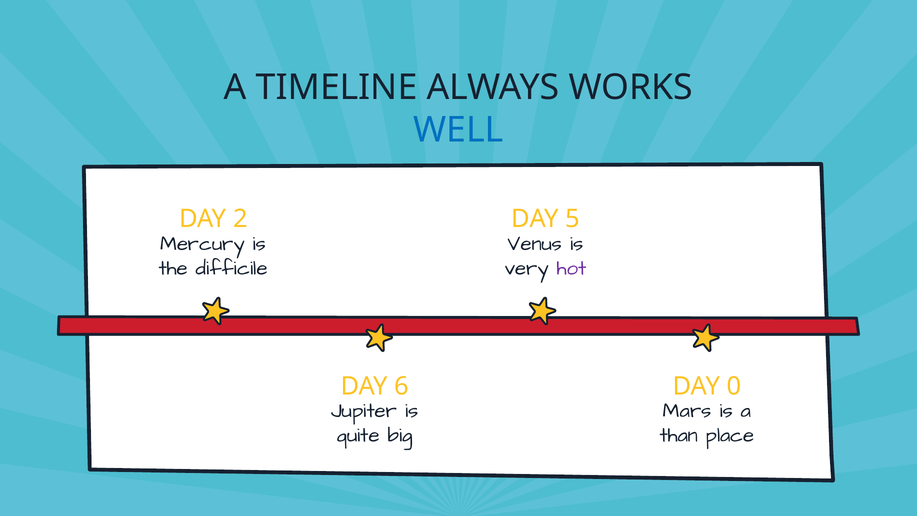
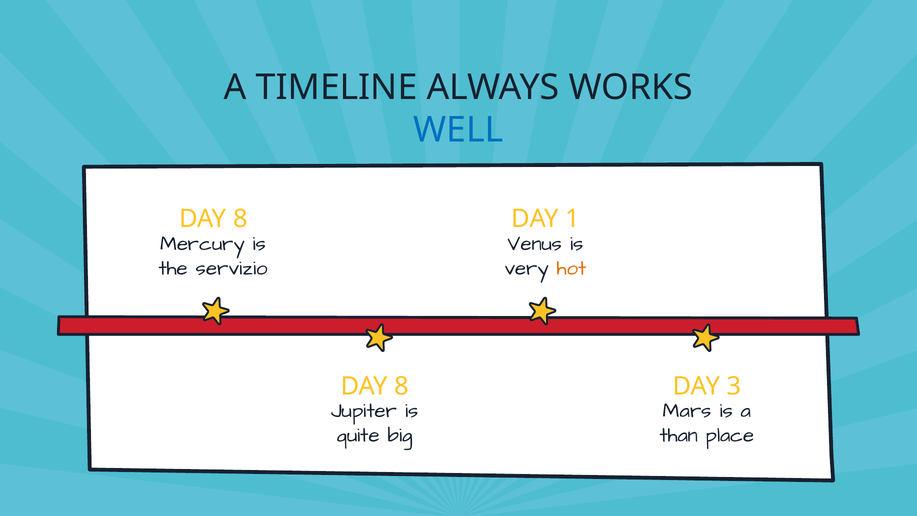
2 at (240, 219): 2 -> 8
5: 5 -> 1
difficile: difficile -> servizio
hot colour: purple -> orange
6 at (402, 386): 6 -> 8
0: 0 -> 3
